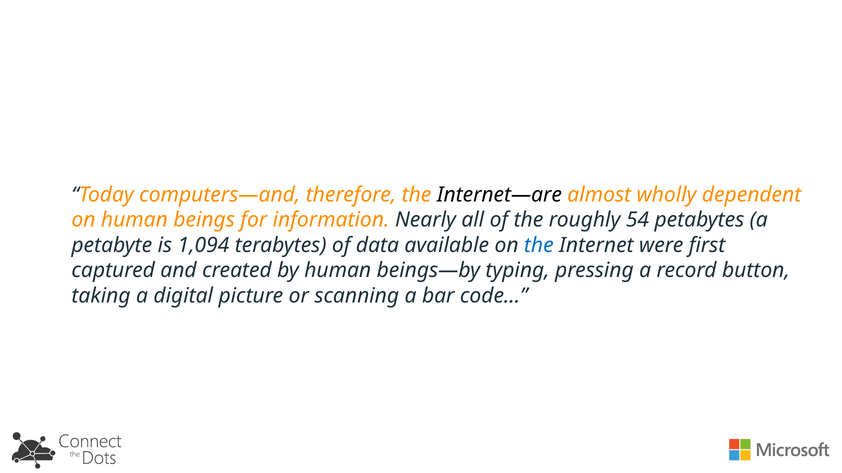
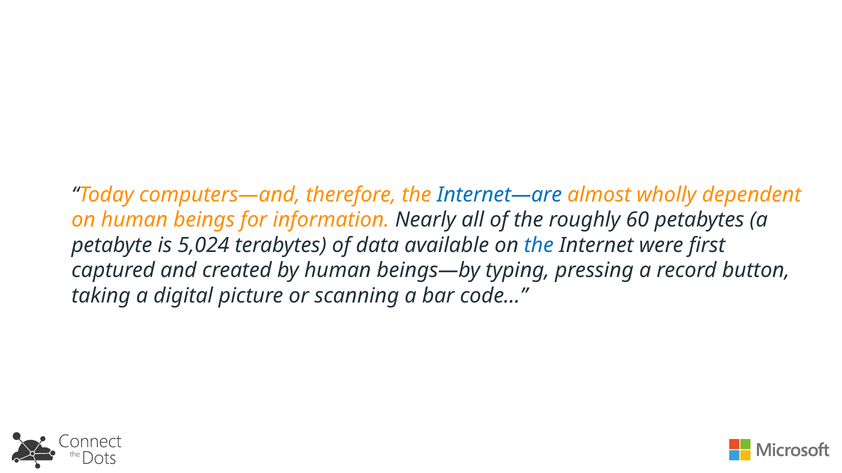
Internet—are colour: black -> blue
54: 54 -> 60
1,094: 1,094 -> 5,024
